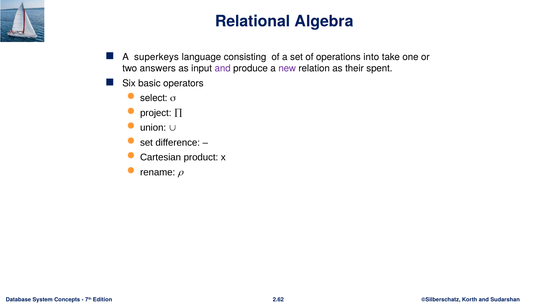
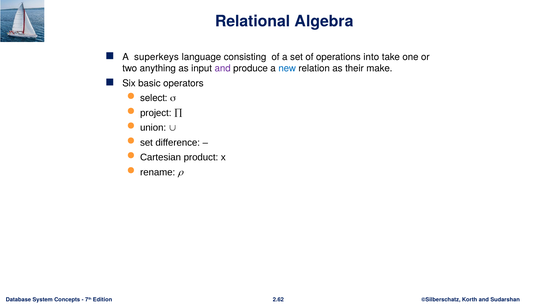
answers: answers -> anything
new colour: purple -> blue
spent: spent -> make
